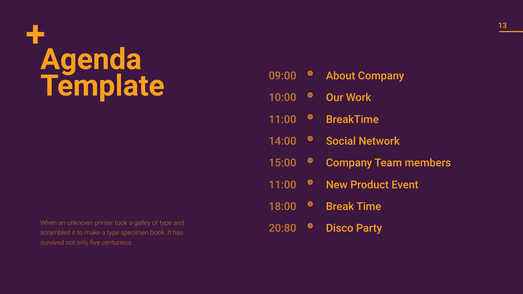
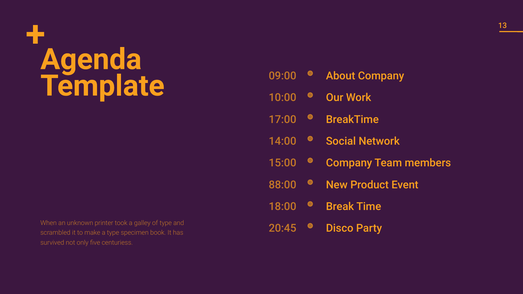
11:00 at (283, 120): 11:00 -> 17:00
11:00 at (283, 185): 11:00 -> 88:00
20:80: 20:80 -> 20:45
